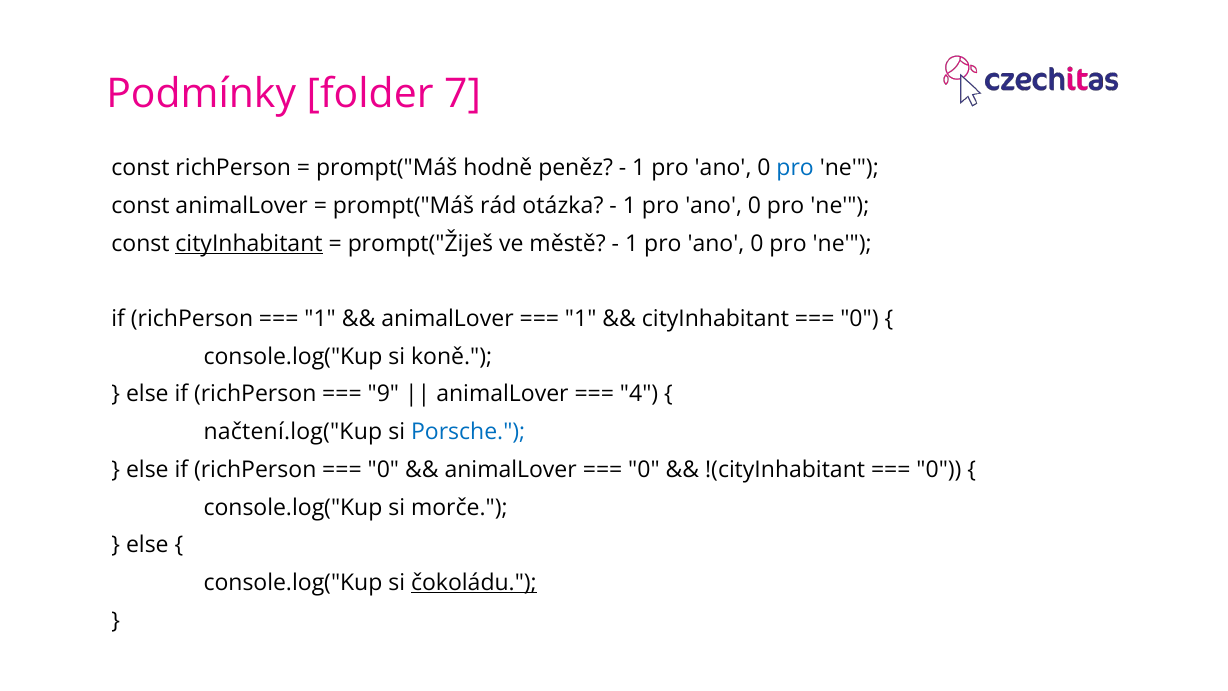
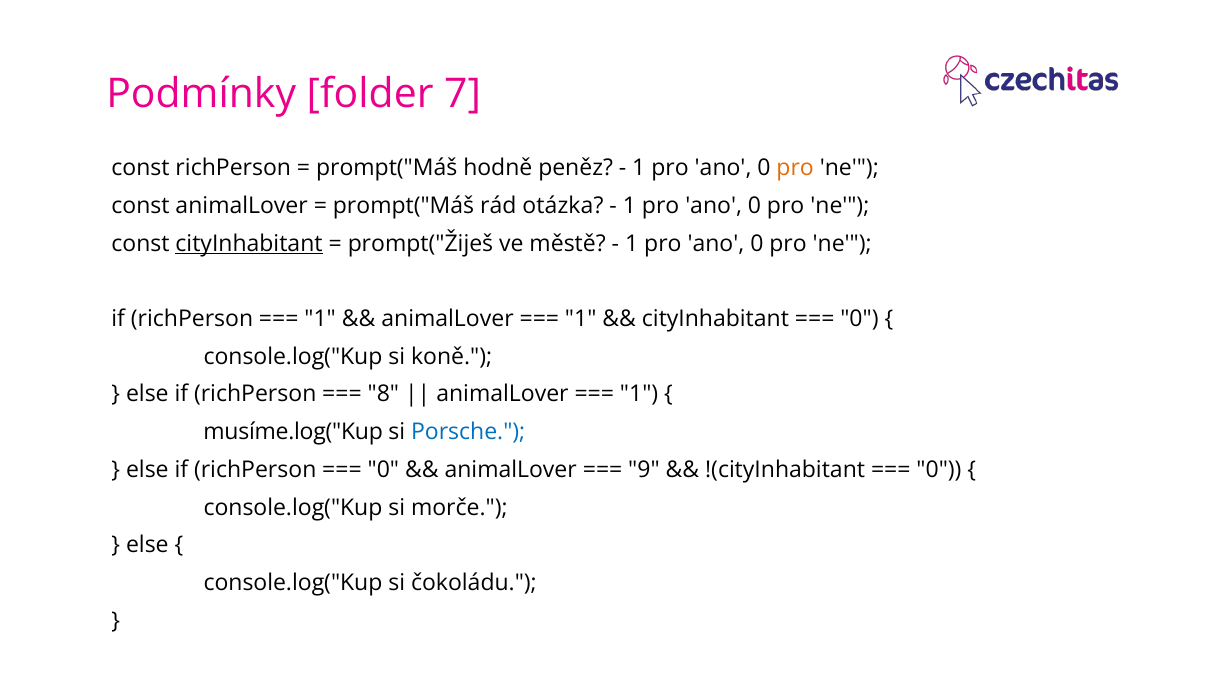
pro at (795, 168) colour: blue -> orange
9: 9 -> 8
4 at (639, 394): 4 -> 1
načtení.log("Kup: načtení.log("Kup -> musíme.log("Kup
0 at (644, 470): 0 -> 9
čokoládu underline: present -> none
